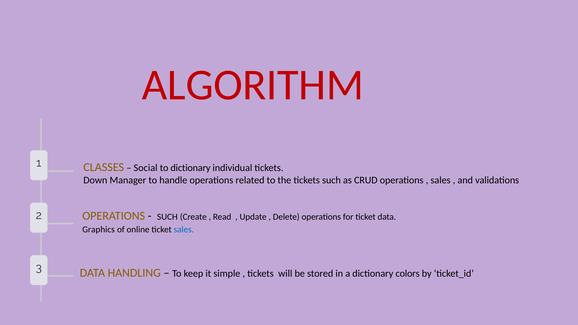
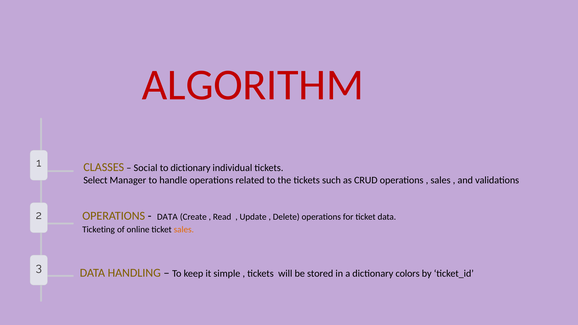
Down: Down -> Select
SUCH at (167, 217): SUCH -> DATA
Graphics: Graphics -> Ticketing
sales at (184, 229) colour: blue -> orange
